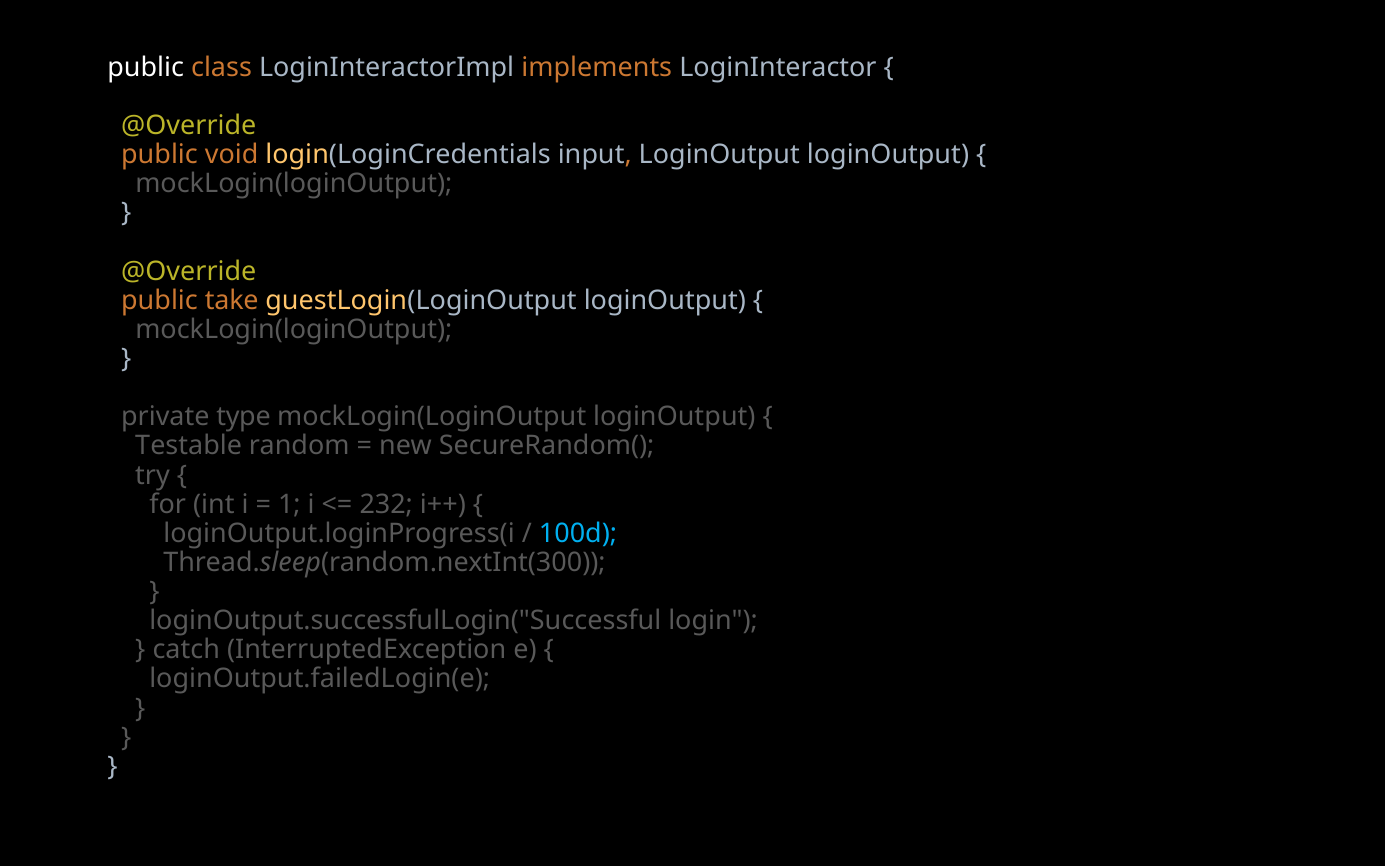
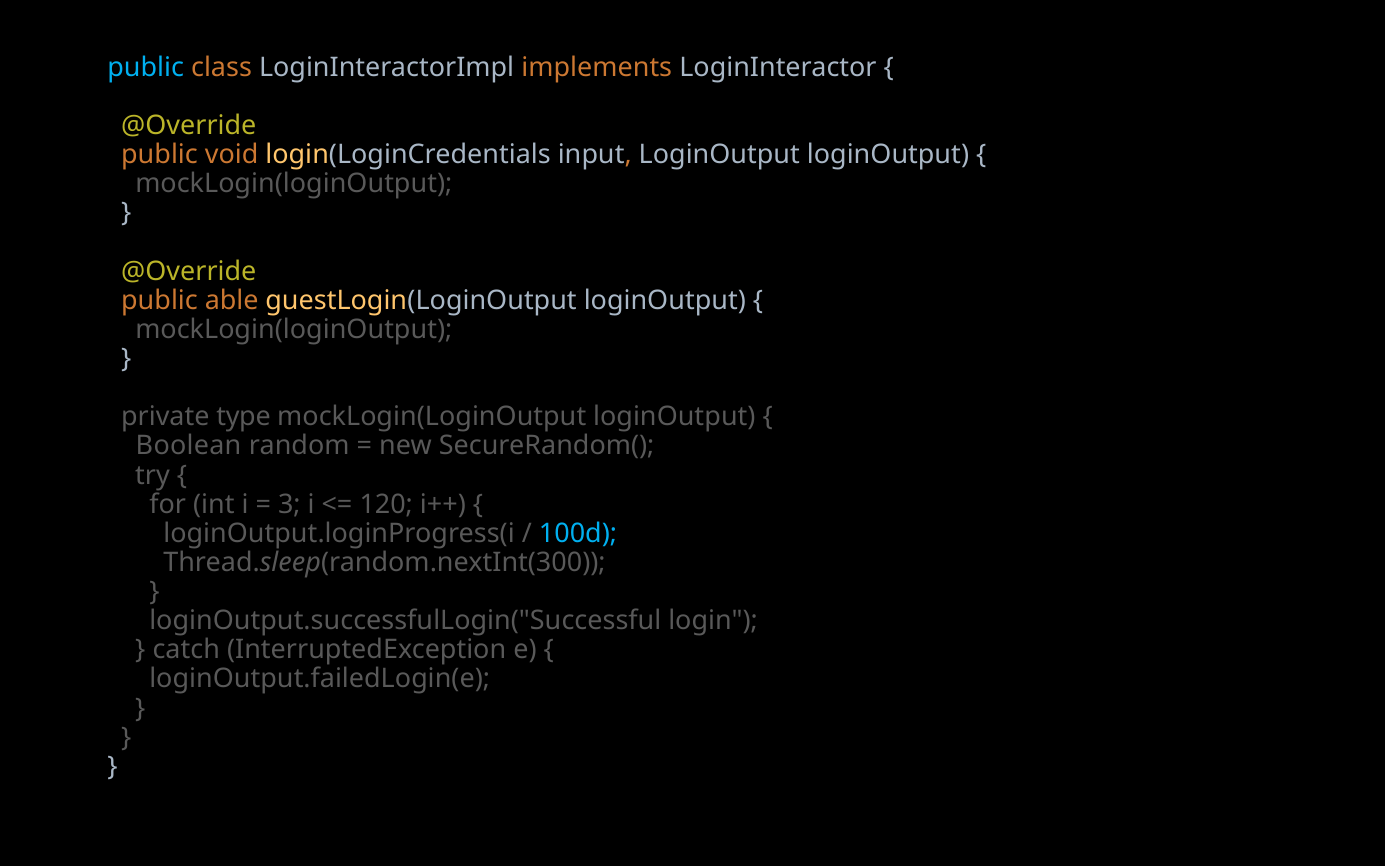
public at (146, 67) colour: white -> light blue
take: take -> able
Testable: Testable -> Boolean
1: 1 -> 3
232: 232 -> 120
